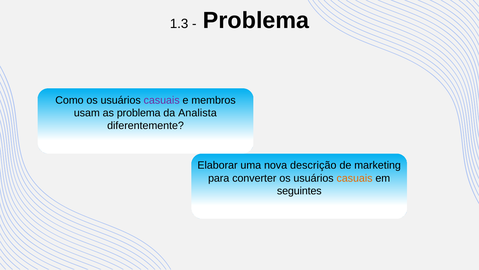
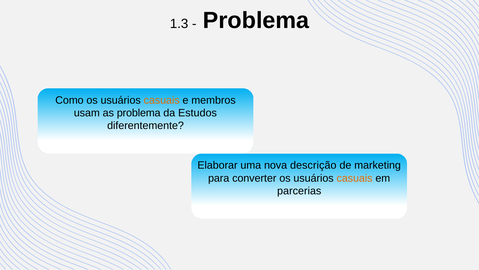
casuais at (162, 100) colour: purple -> orange
Analista: Analista -> Estudos
seguintes: seguintes -> parcerias
